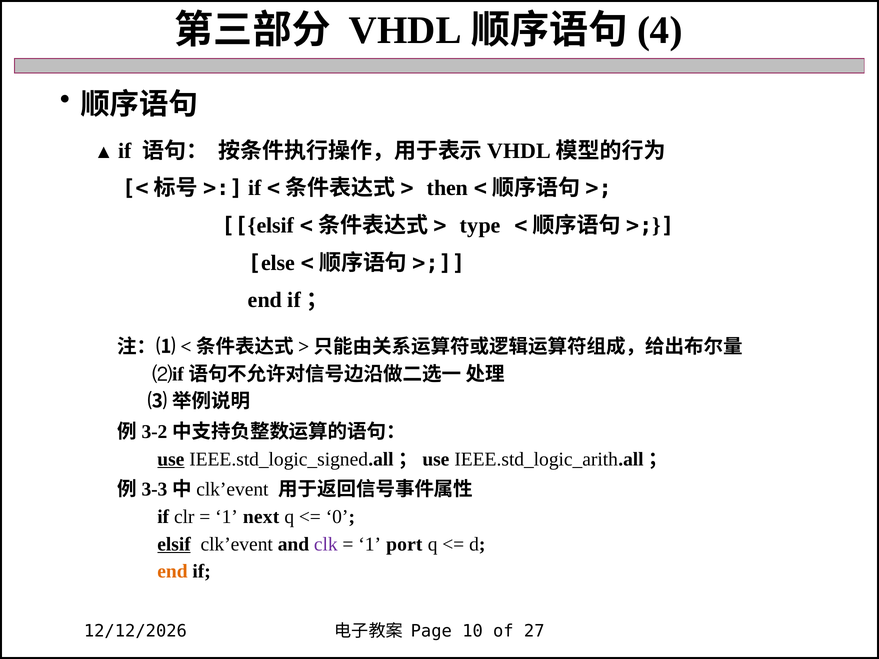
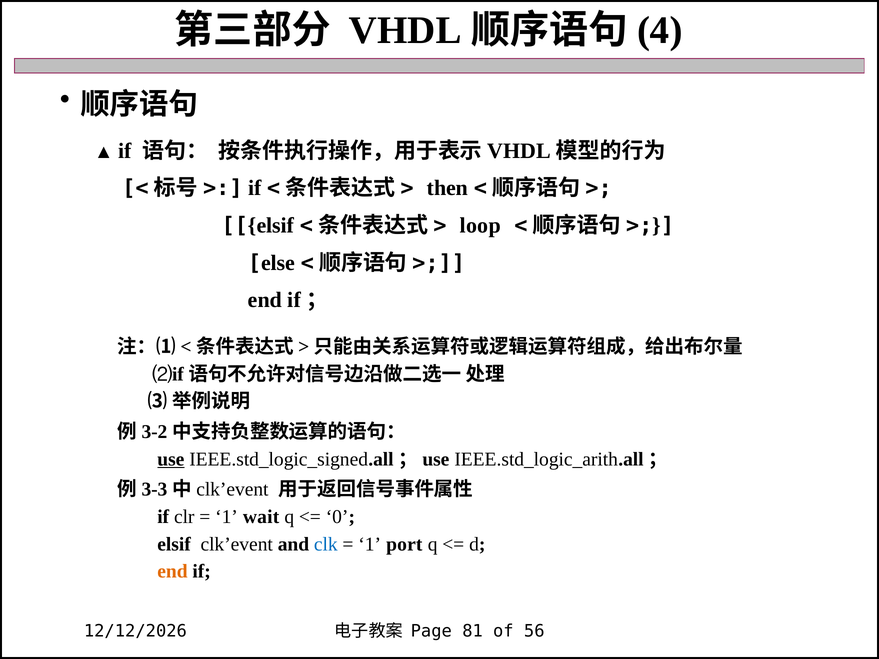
type: type -> loop
next: next -> wait
elsif at (174, 544) underline: present -> none
clk colour: purple -> blue
10: 10 -> 81
27: 27 -> 56
